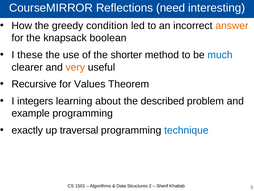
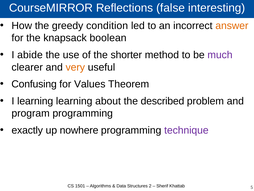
need: need -> false
these: these -> abide
much colour: blue -> purple
Recursive: Recursive -> Confusing
I integers: integers -> learning
example: example -> program
traversal: traversal -> nowhere
technique colour: blue -> purple
